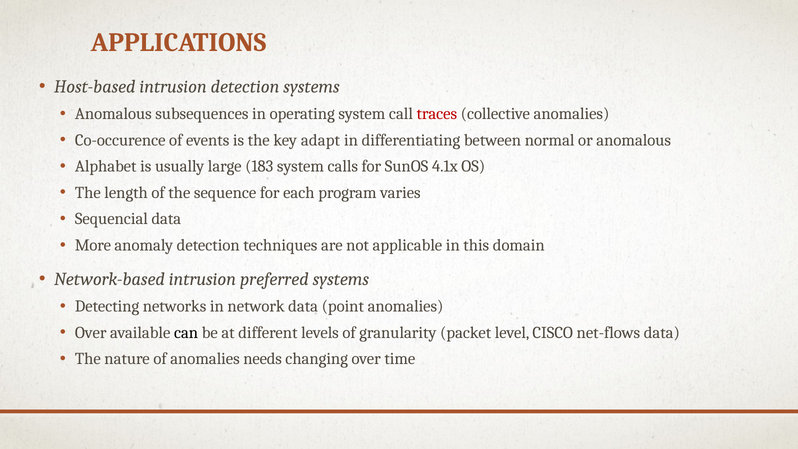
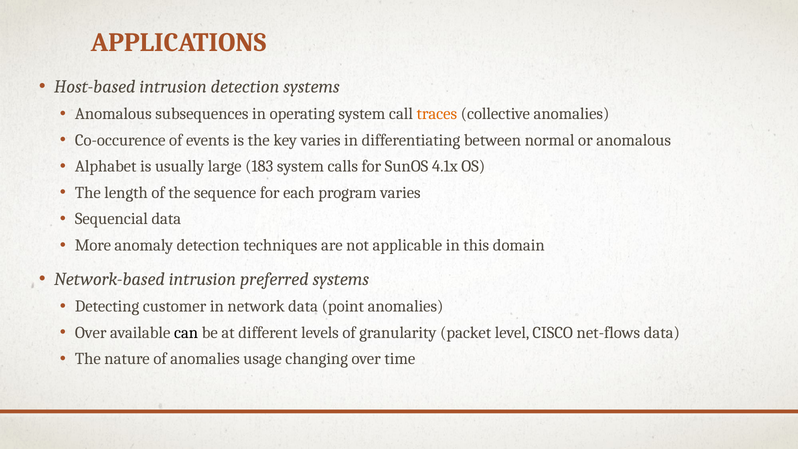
traces colour: red -> orange
key adapt: adapt -> varies
networks: networks -> customer
needs: needs -> usage
